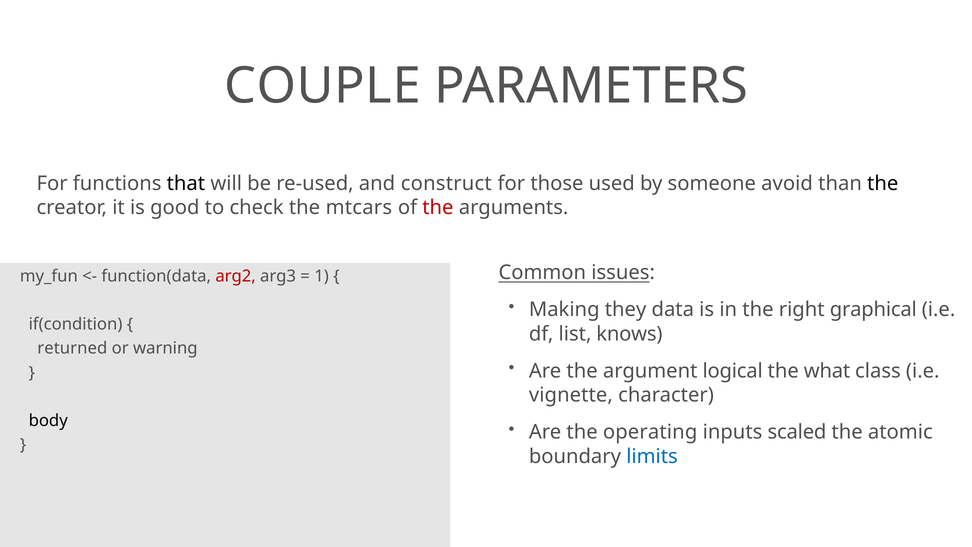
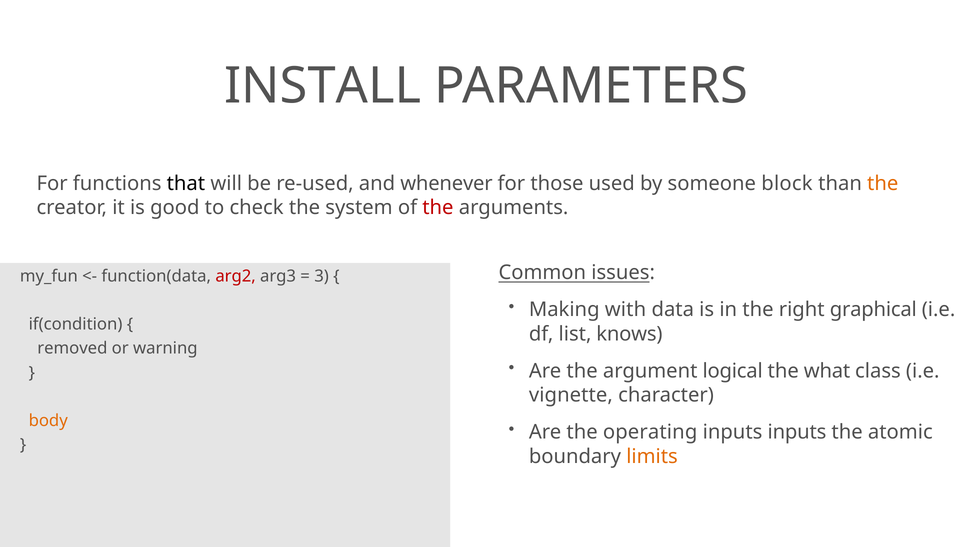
COUPLE: COUPLE -> INSTALL
construct: construct -> whenever
avoid: avoid -> block
the at (883, 183) colour: black -> orange
mtcars: mtcars -> system
1: 1 -> 3
they: they -> with
returned: returned -> removed
body colour: black -> orange
inputs scaled: scaled -> inputs
limits colour: blue -> orange
